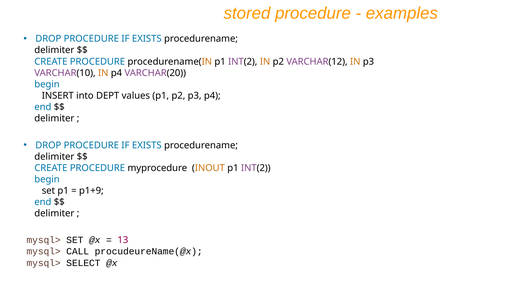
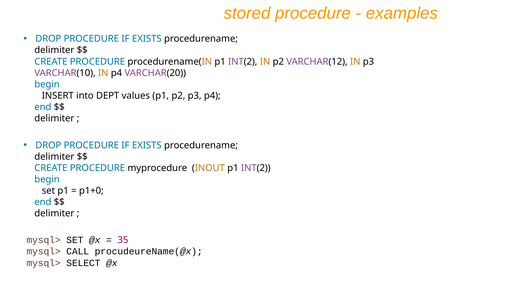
p1+9: p1+9 -> p1+0
13: 13 -> 35
